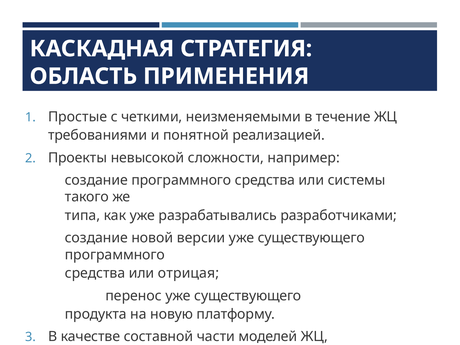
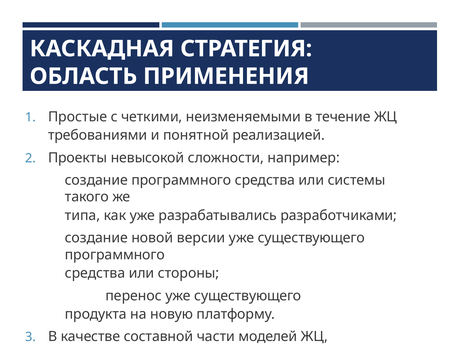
отрицая: отрицая -> стороны
